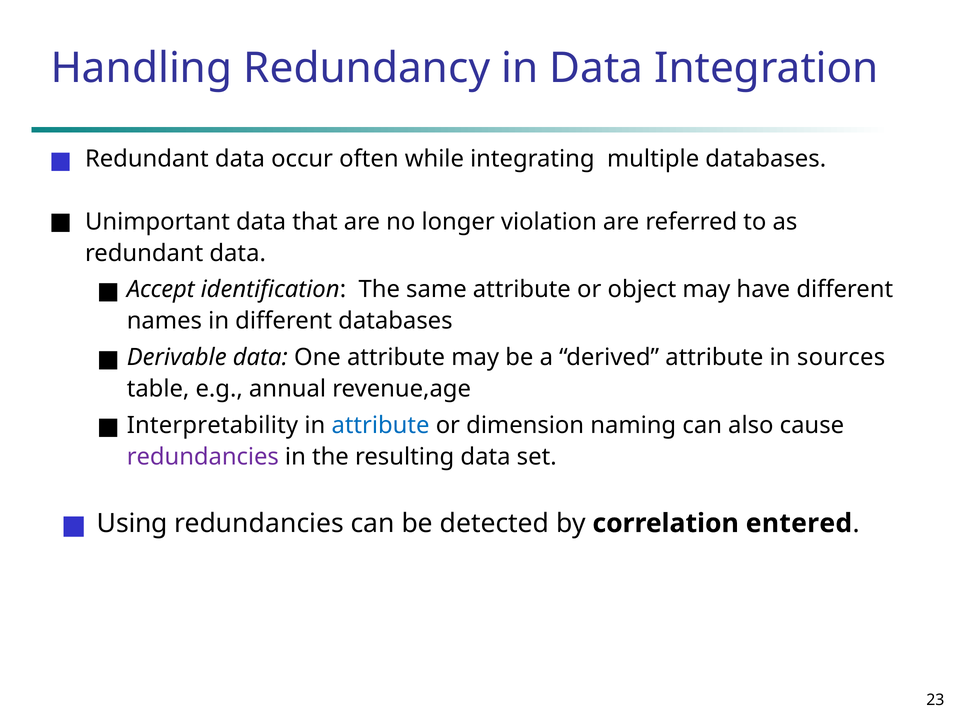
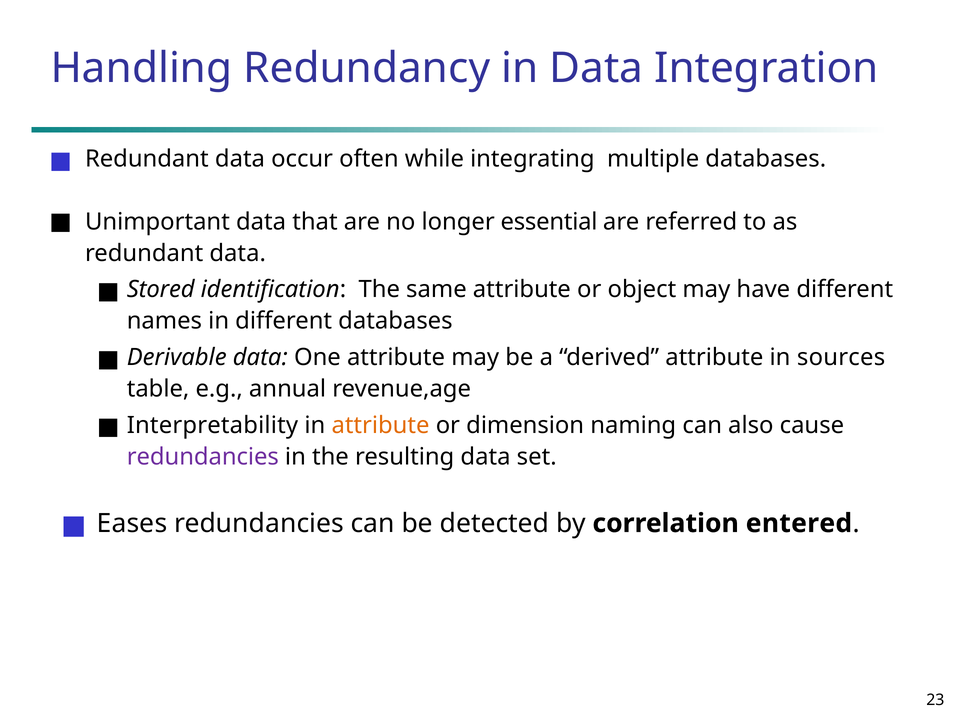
violation: violation -> essential
Accept: Accept -> Stored
attribute at (381, 425) colour: blue -> orange
Using: Using -> Eases
